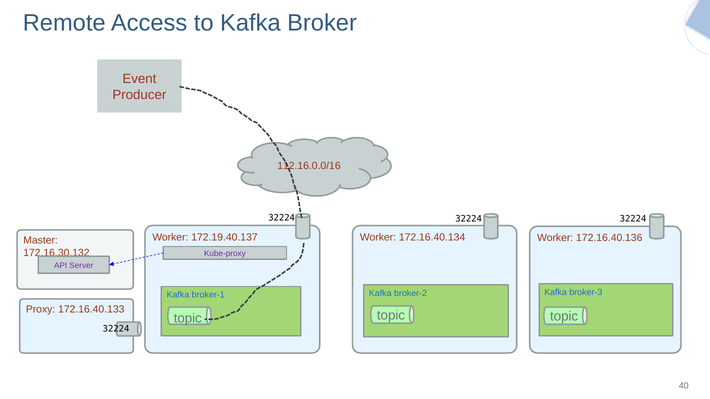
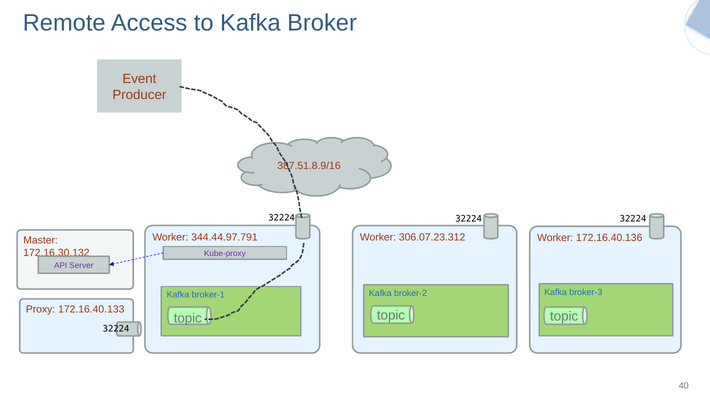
112.16.0.0/16: 112.16.0.0/16 -> 387.51.8.9/16
172.19.40.137: 172.19.40.137 -> 344.44.97.791
172.16.40.134: 172.16.40.134 -> 306.07.23.312
